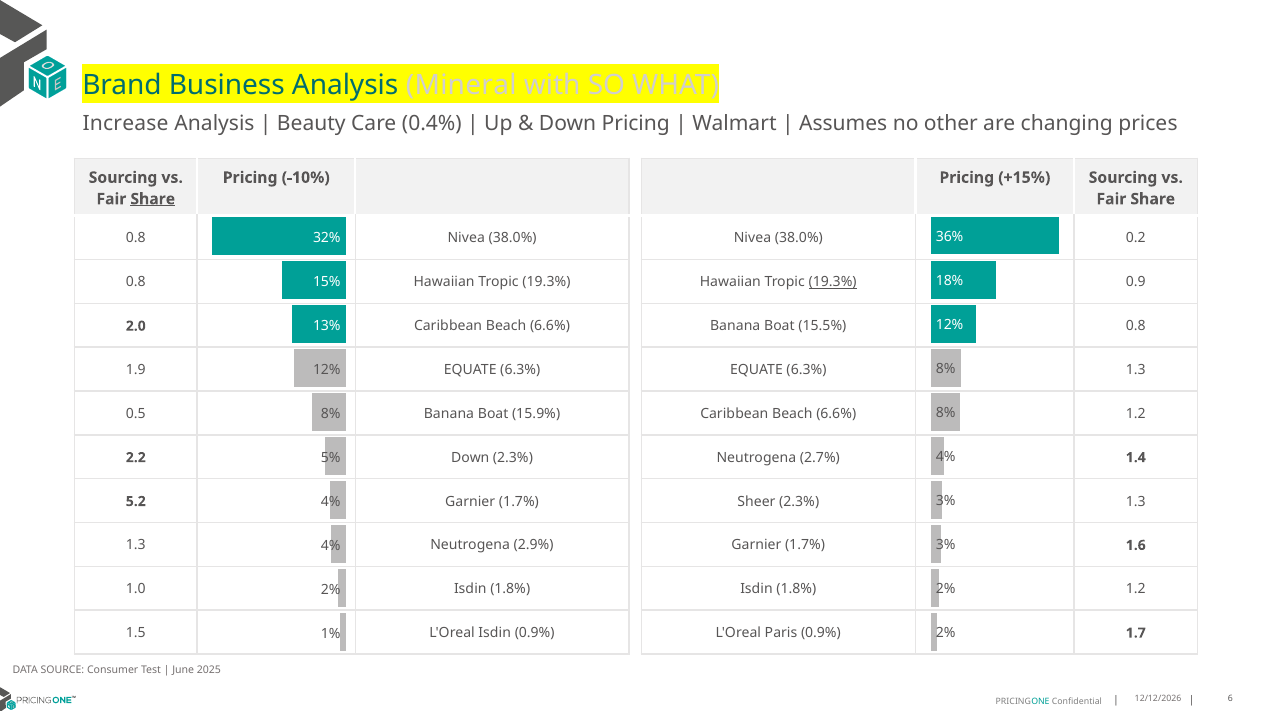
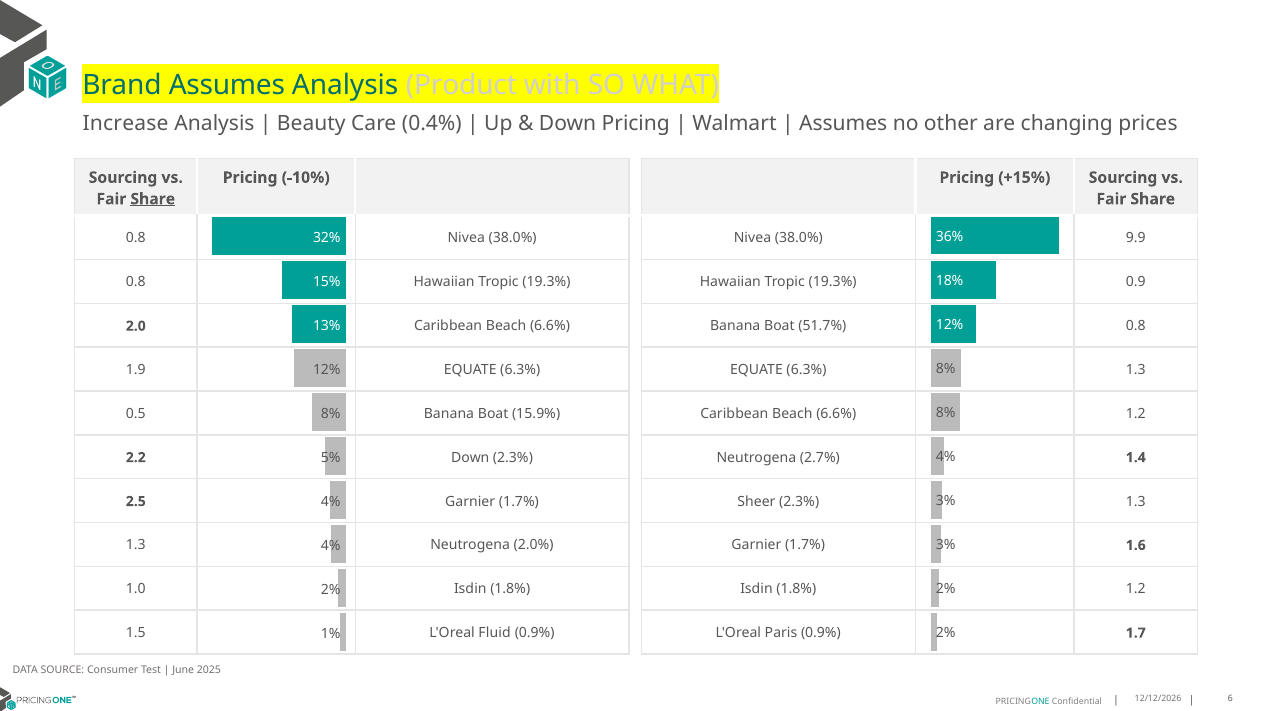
Brand Business: Business -> Assumes
Mineral: Mineral -> Product
0.2: 0.2 -> 9.9
19.3% at (833, 282) underline: present -> none
15.5%: 15.5% -> 51.7%
5.2: 5.2 -> 2.5
2.9%: 2.9% -> 2.0%
L'Oreal Isdin: Isdin -> Fluid
